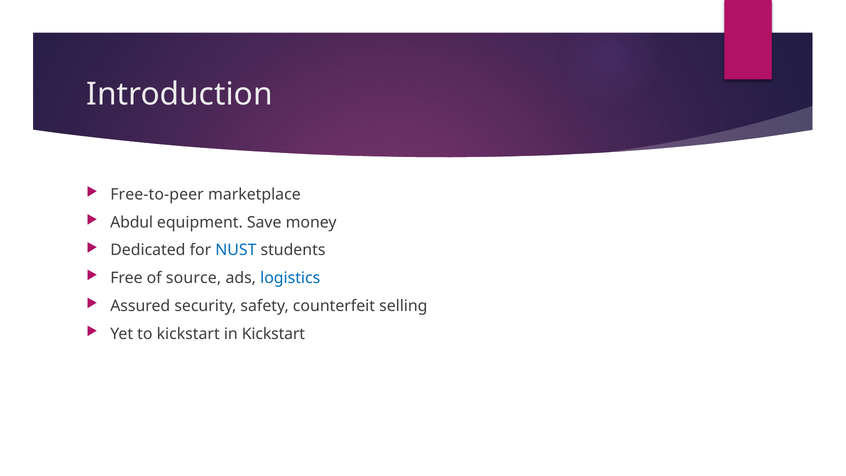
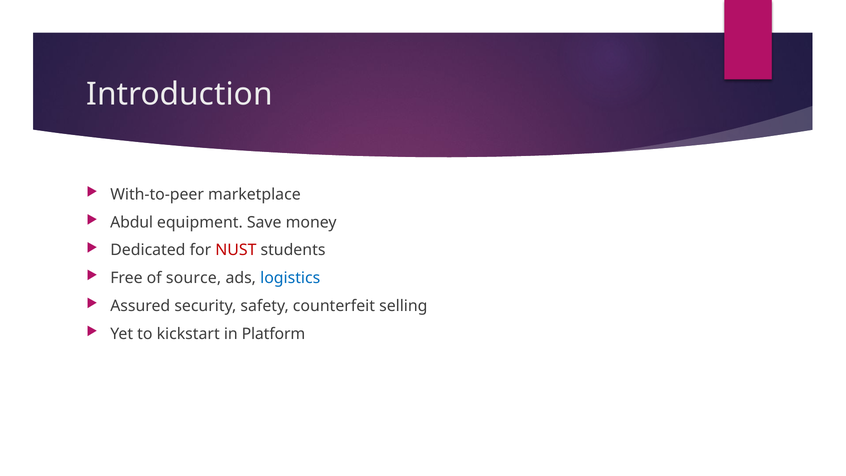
Free-to-peer: Free-to-peer -> With-to-peer
NUST colour: blue -> red
in Kickstart: Kickstart -> Platform
